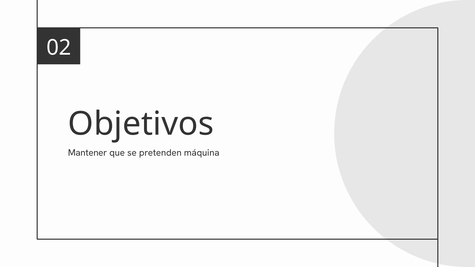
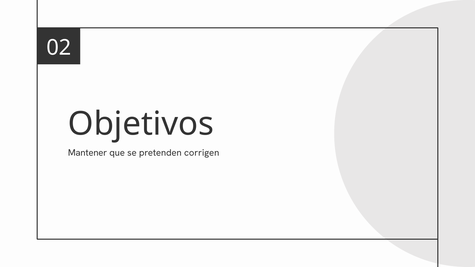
máquina: máquina -> corrigen
